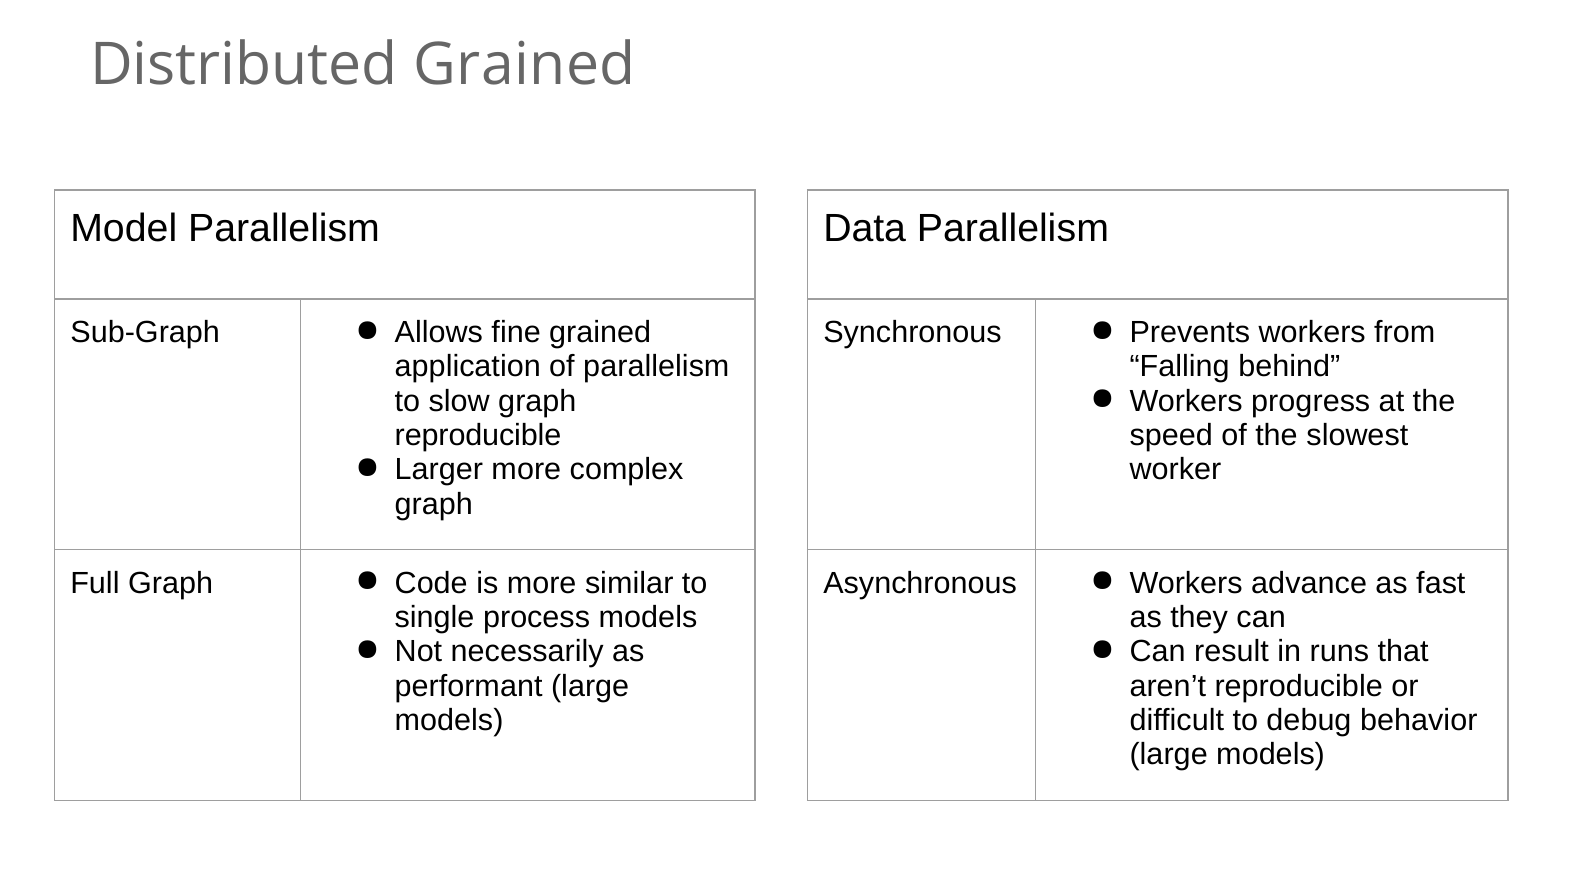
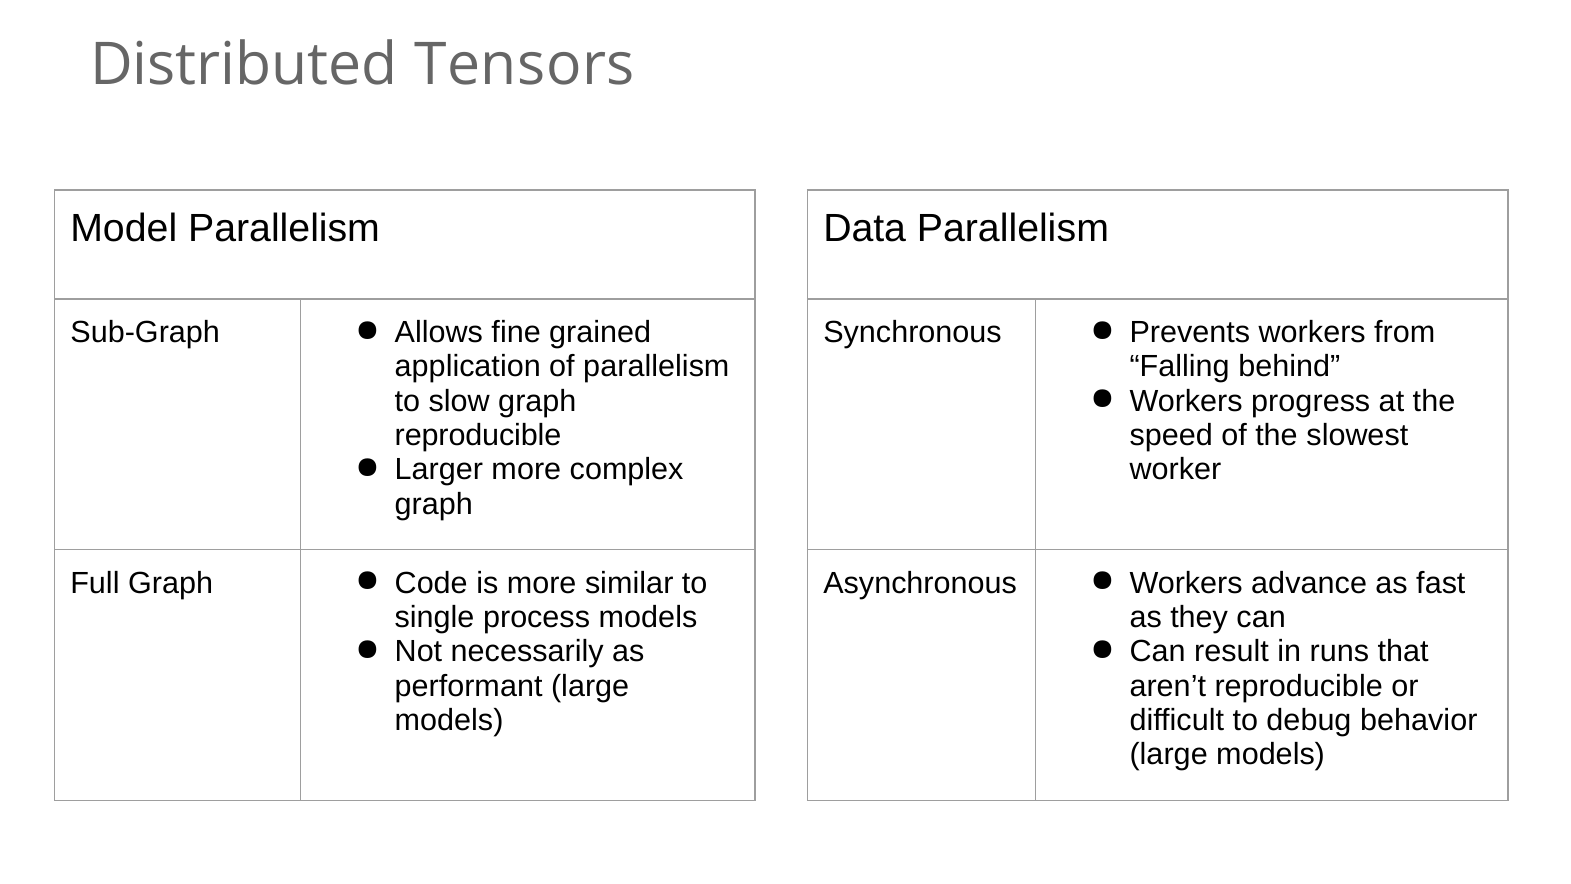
Distributed Grained: Grained -> Tensors
